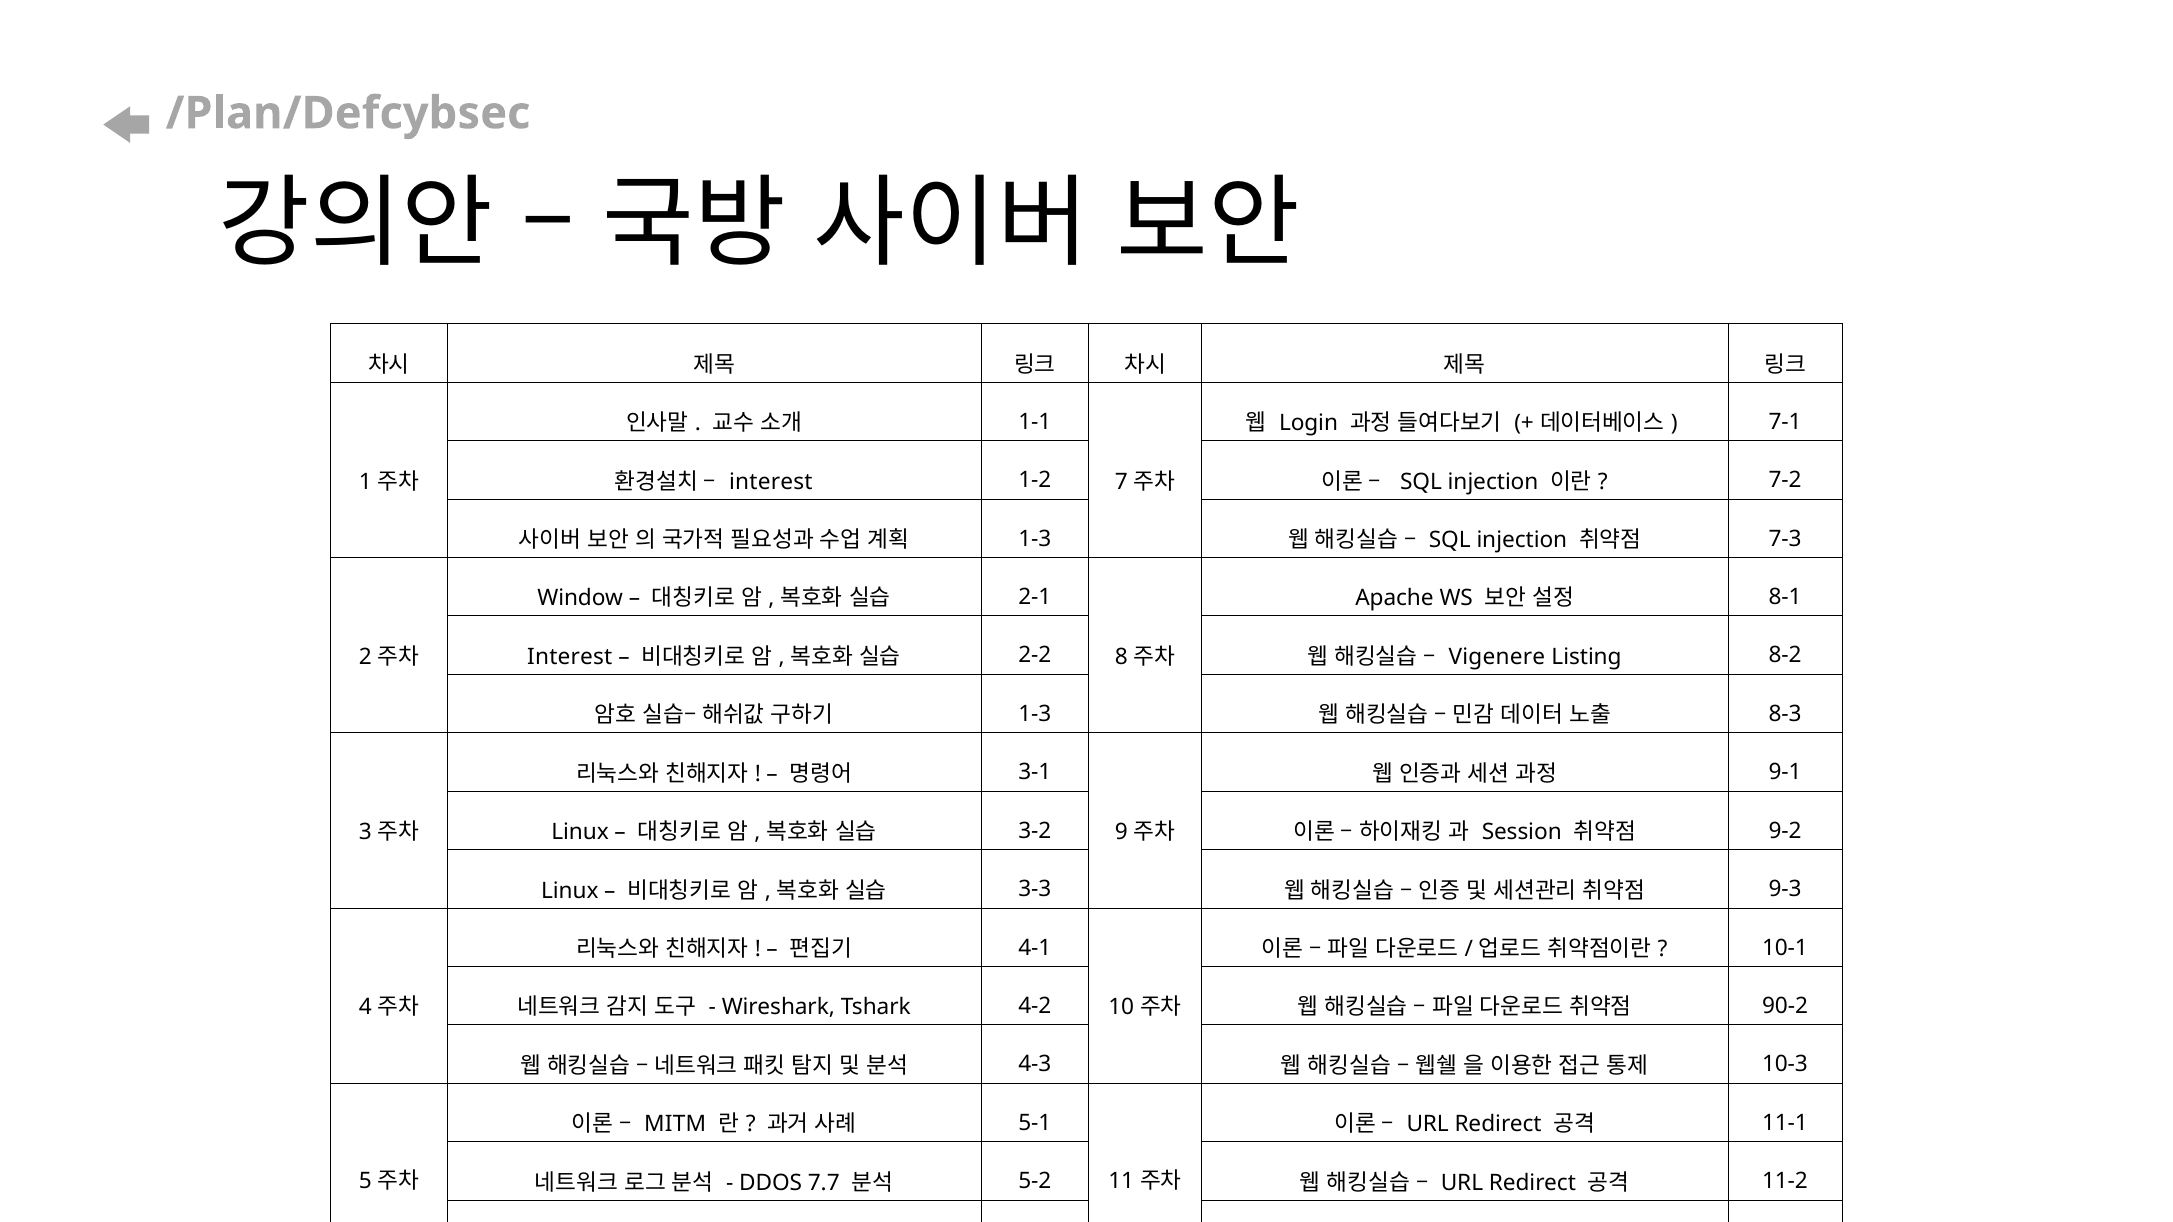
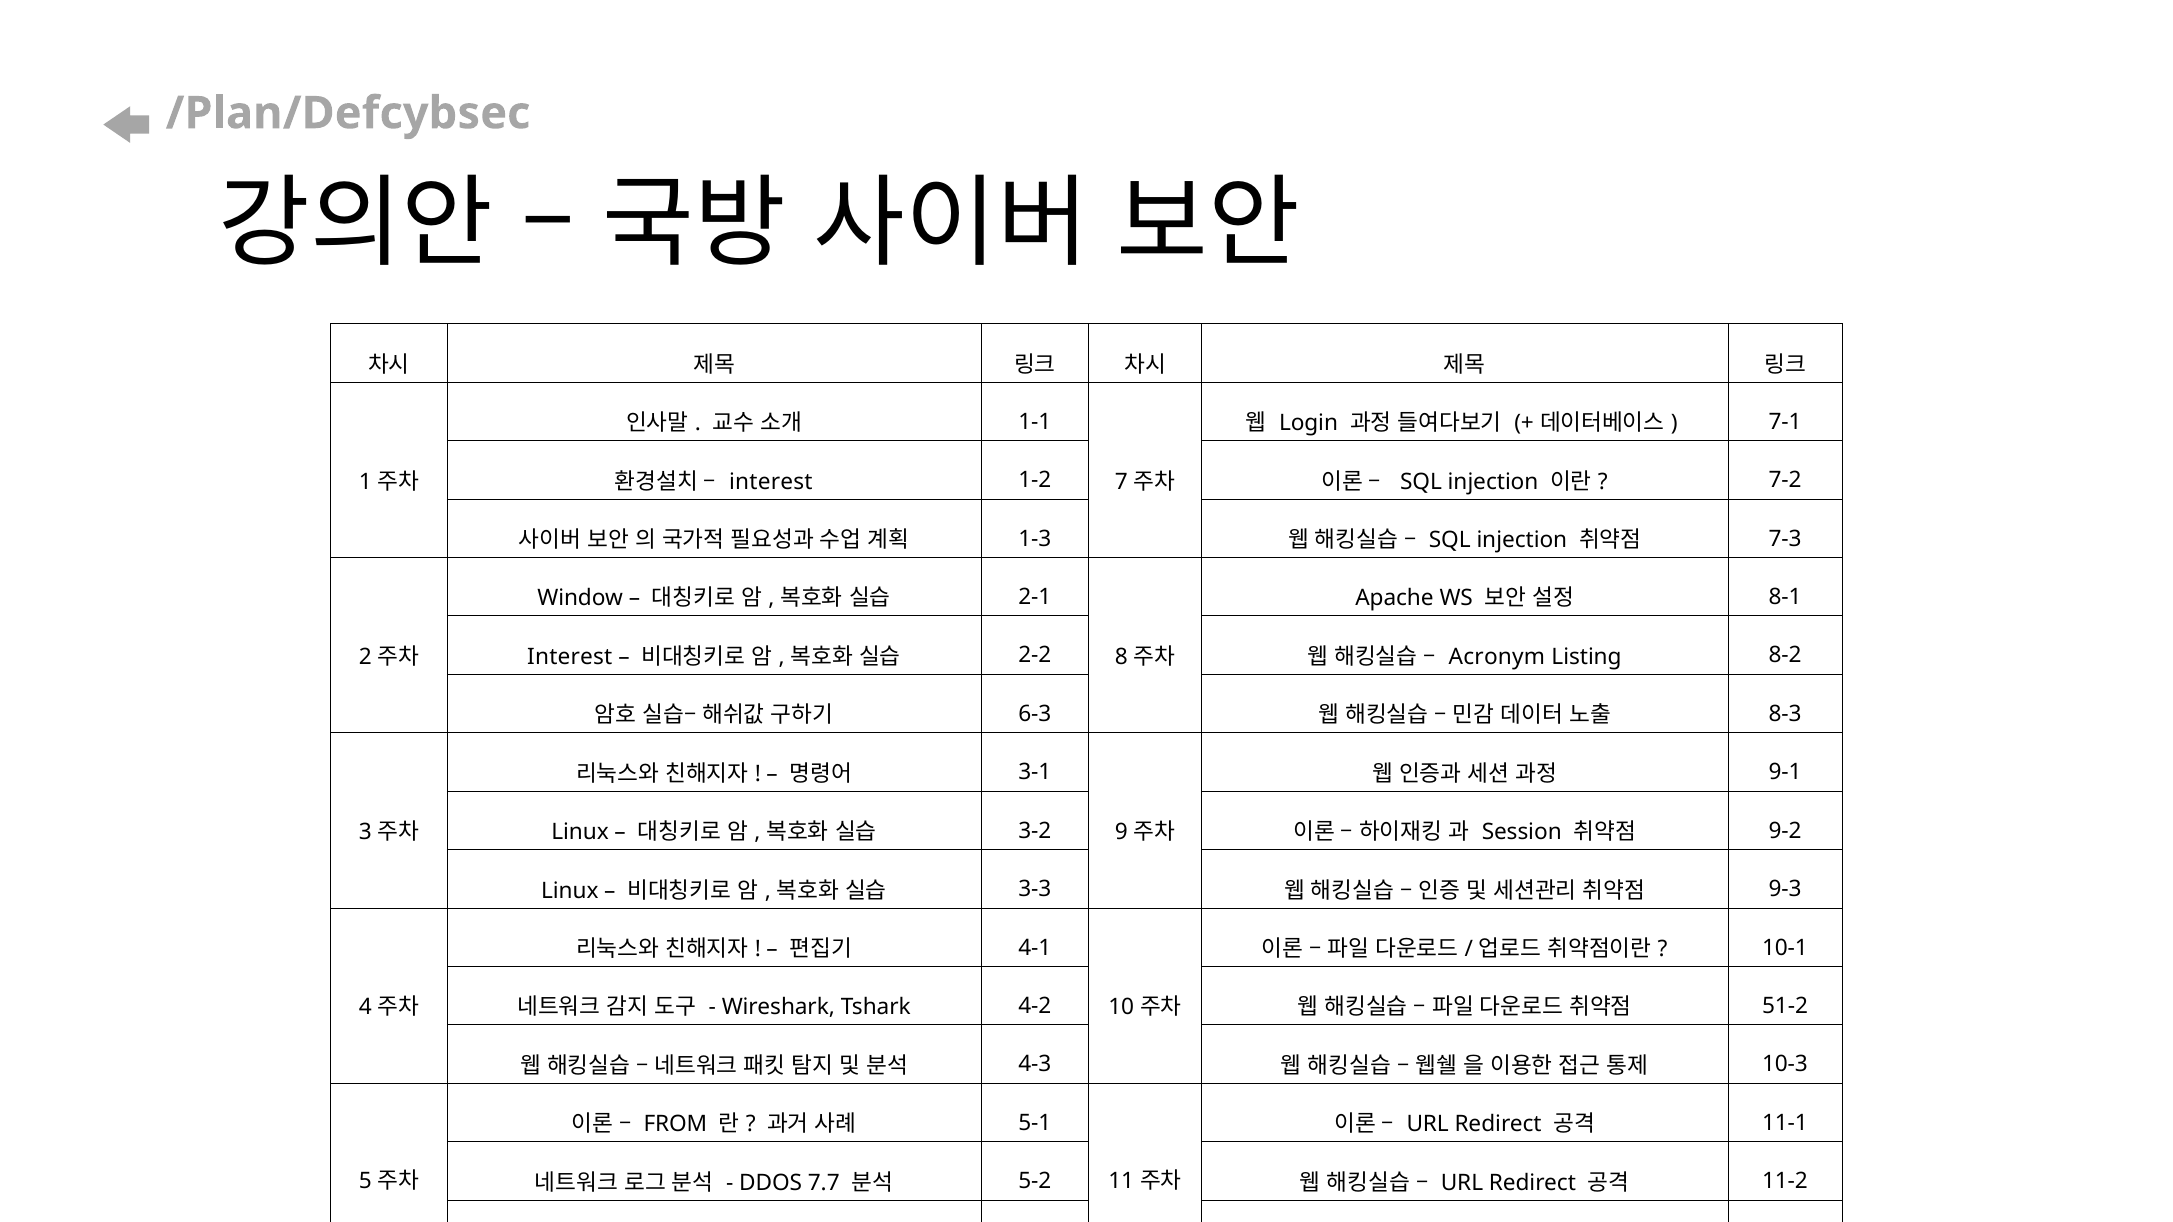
Vigenere: Vigenere -> Acronym
1-3 at (1035, 714): 1-3 -> 6-3
90-2: 90-2 -> 51-2
MITM: MITM -> FROM
